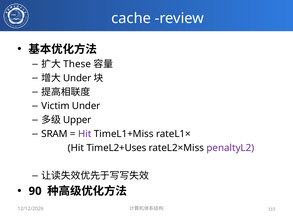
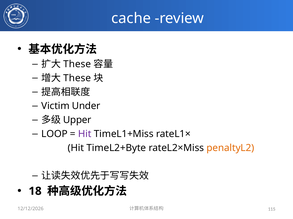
Under at (77, 78): Under -> These
SRAM: SRAM -> LOOP
TimeL2+Uses: TimeL2+Uses -> TimeL2+Byte
penaltyL2 colour: purple -> orange
90: 90 -> 18
